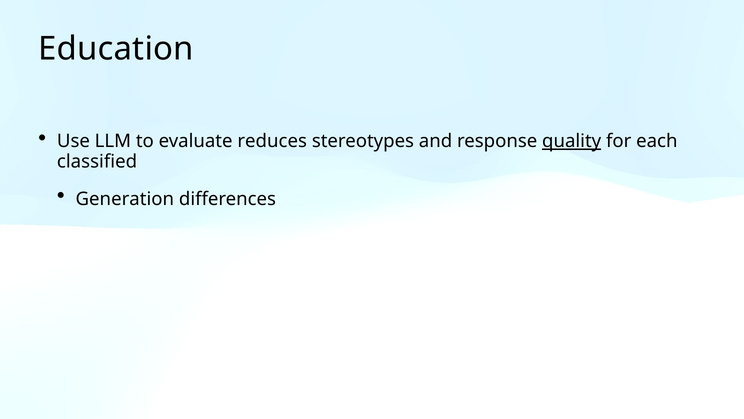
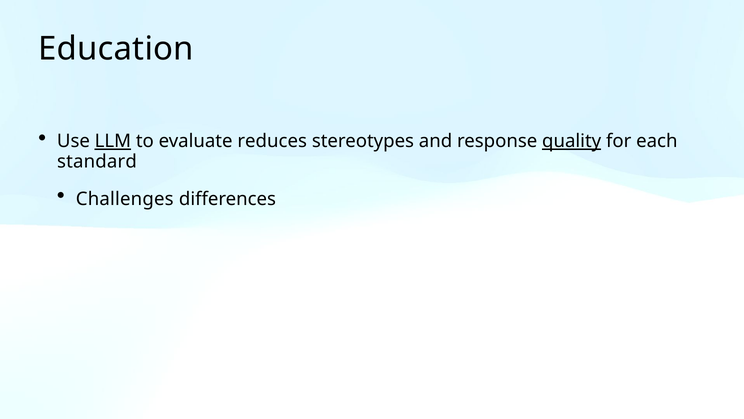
LLM underline: none -> present
classified: classified -> standard
Generation: Generation -> Challenges
